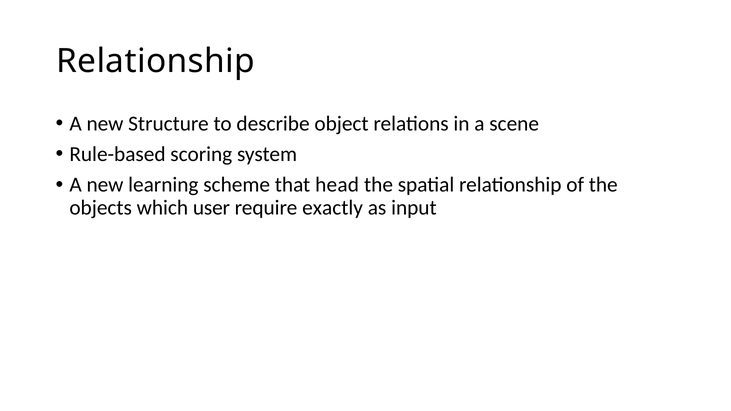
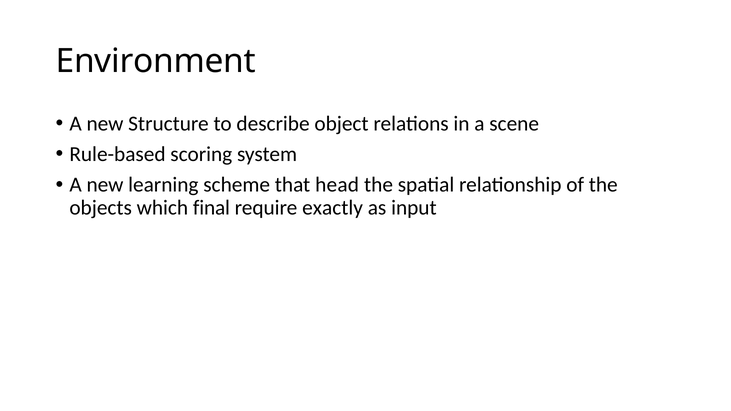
Relationship at (155, 61): Relationship -> Environment
user: user -> final
